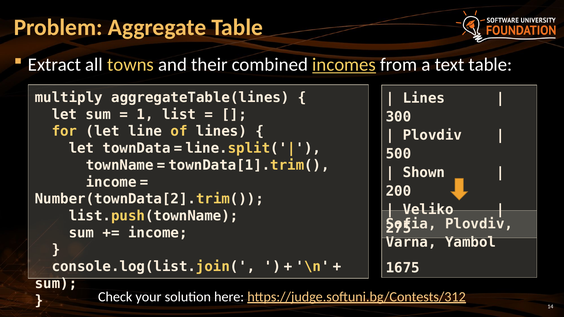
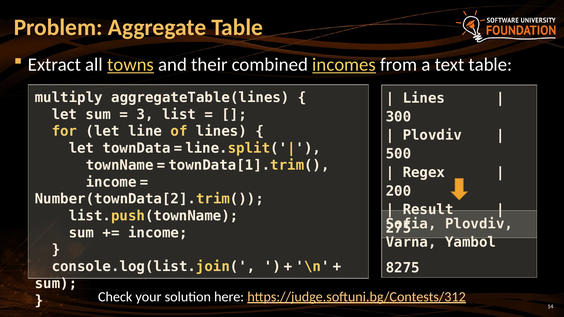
towns underline: none -> present
1: 1 -> 3
Shown: Shown -> Regex
Veliko: Veliko -> Result
1675: 1675 -> 8275
